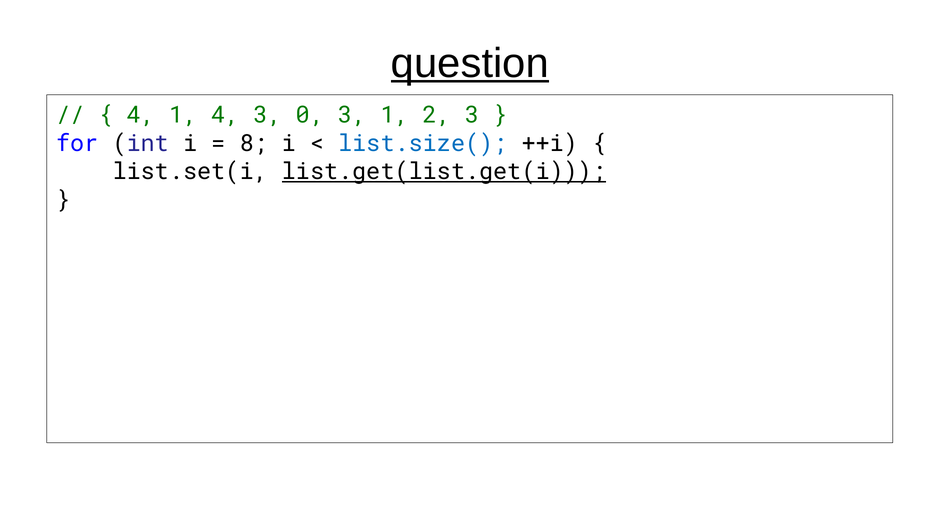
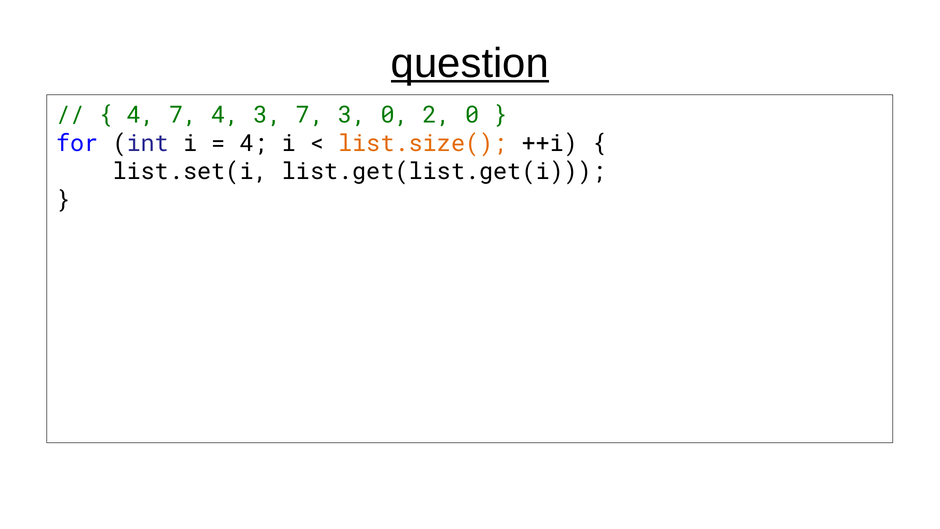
4 1: 1 -> 7
3 0: 0 -> 7
3 1: 1 -> 0
2 3: 3 -> 0
8 at (254, 143): 8 -> 4
list.size( colour: blue -> orange
list.get(list.get(i underline: present -> none
